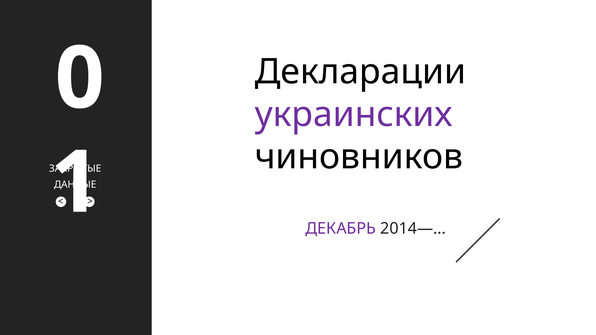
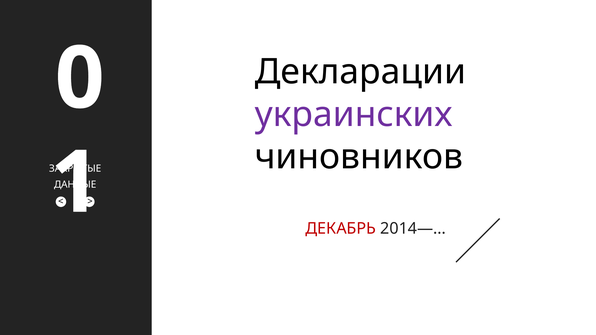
ДЕКАБРЬ colour: purple -> red
